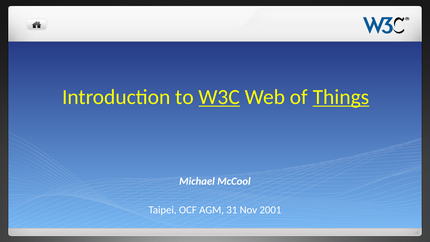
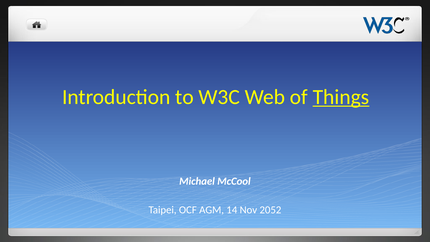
W3C underline: present -> none
31: 31 -> 14
2001: 2001 -> 2052
